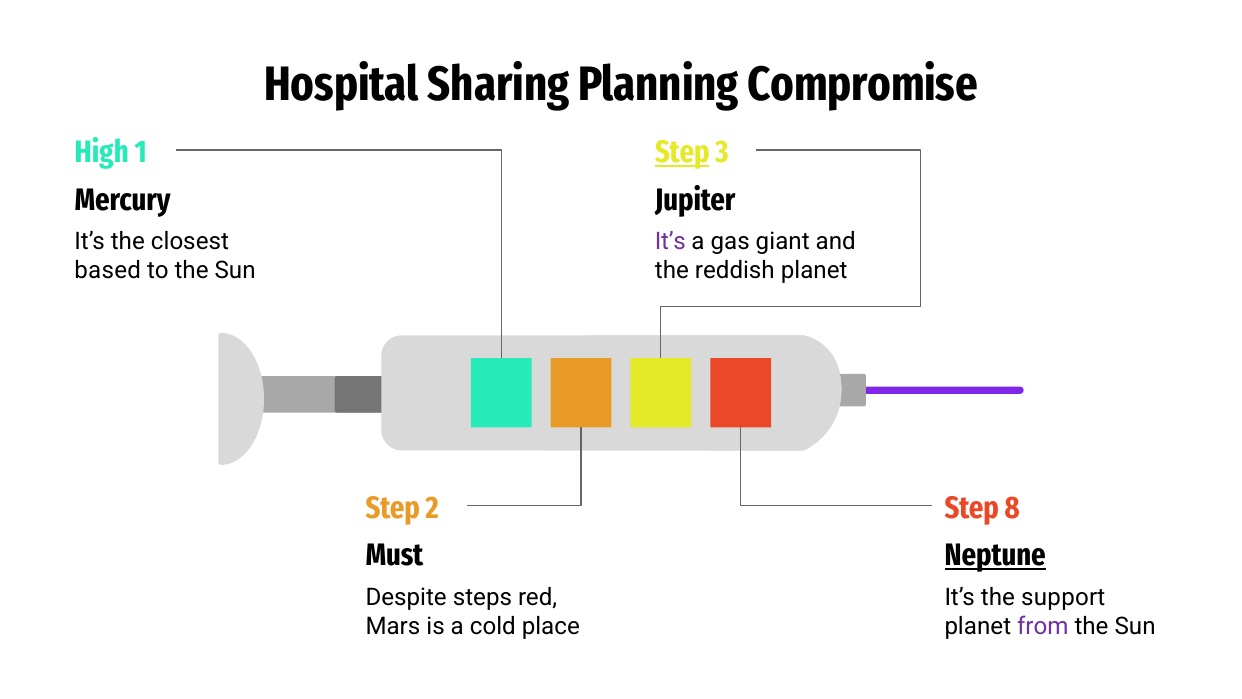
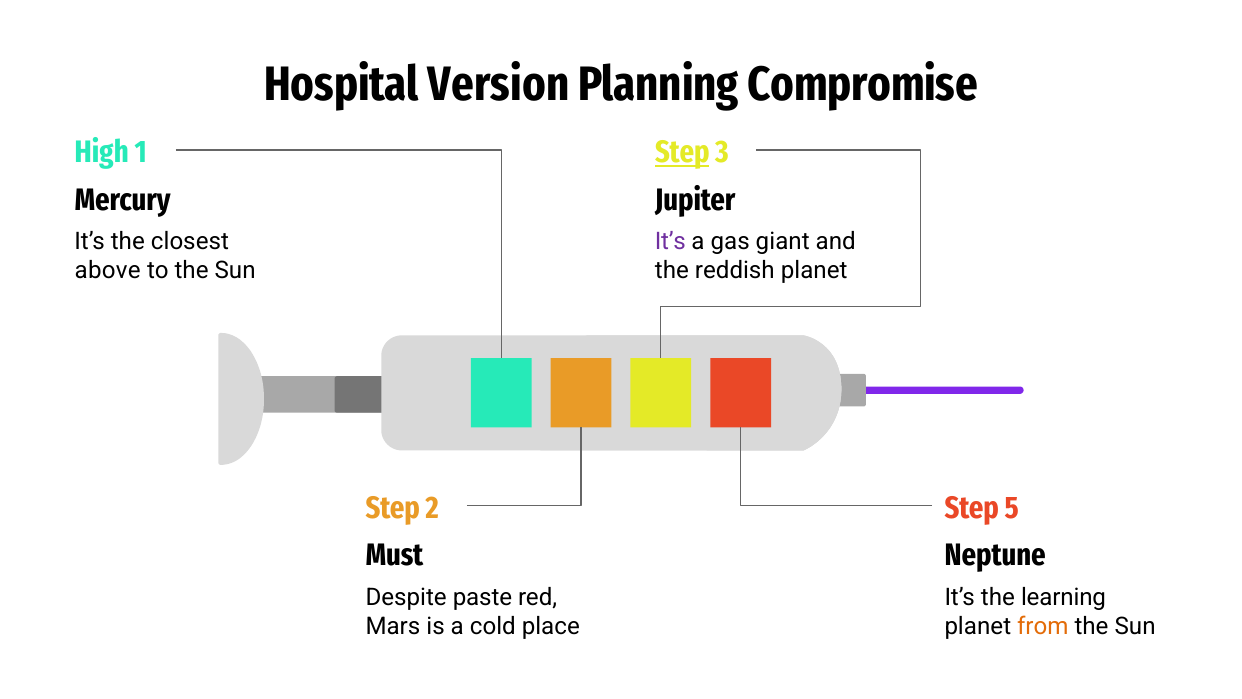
Sharing: Sharing -> Version
based: based -> above
8: 8 -> 5
Neptune underline: present -> none
steps: steps -> paste
support: support -> learning
from colour: purple -> orange
